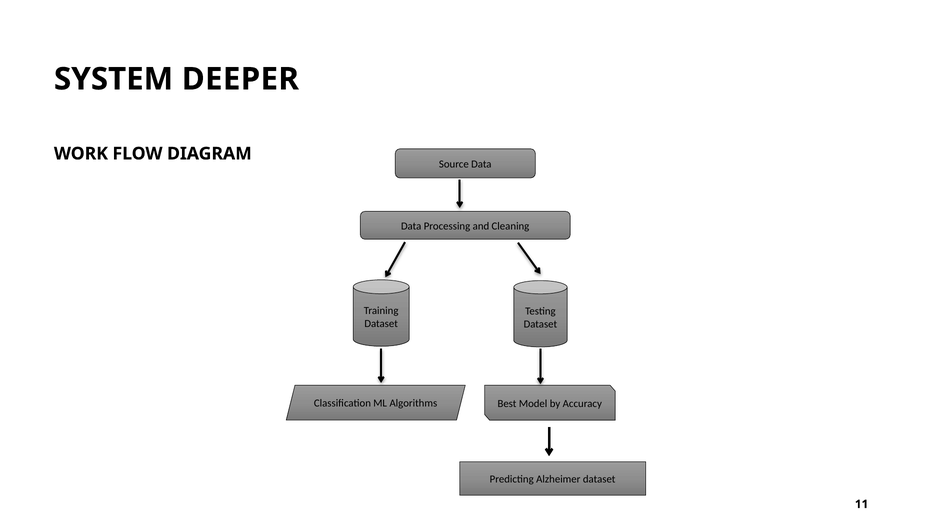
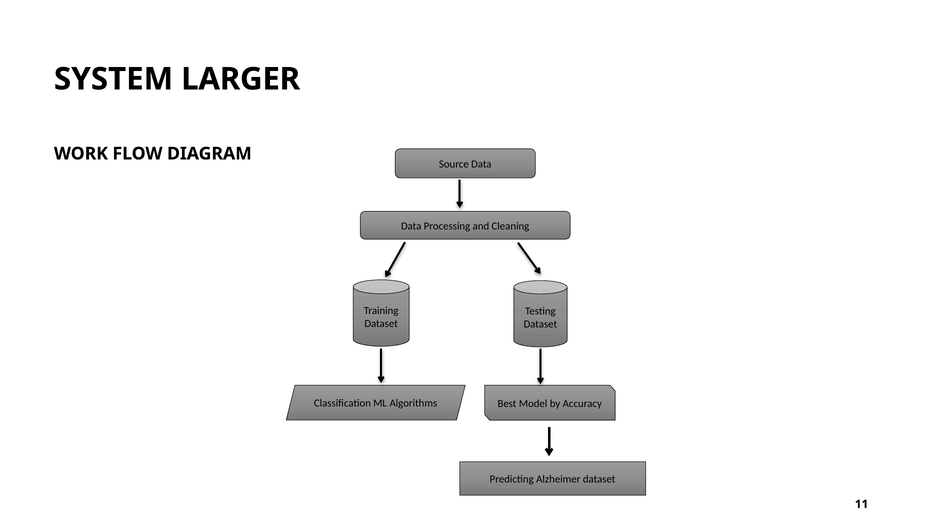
DEEPER: DEEPER -> LARGER
